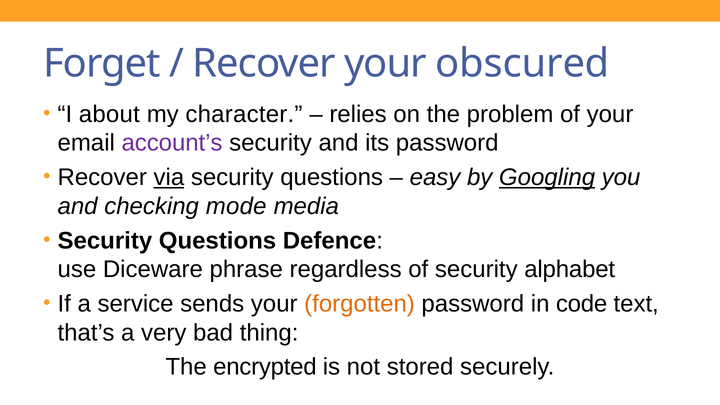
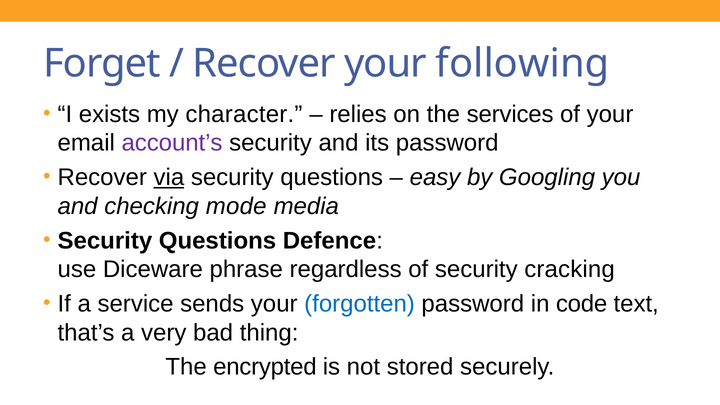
obscured: obscured -> following
about: about -> exists
problem: problem -> services
Googling underline: present -> none
alphabet: alphabet -> cracking
forgotten colour: orange -> blue
